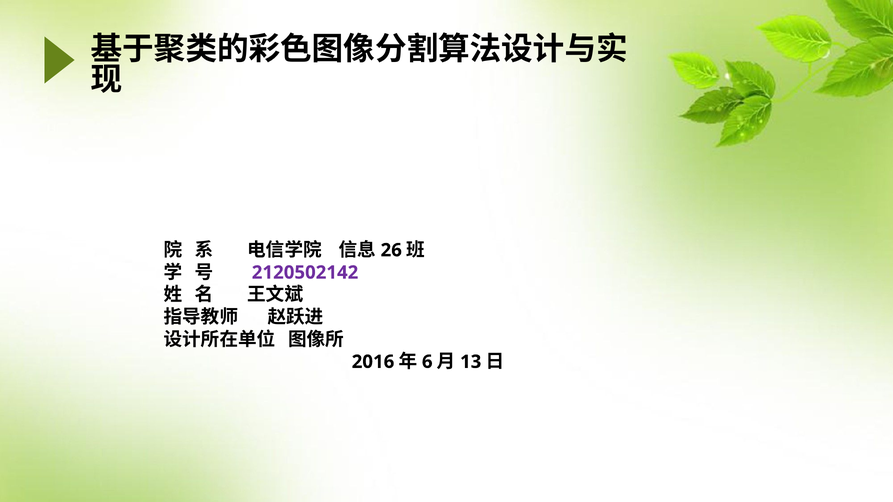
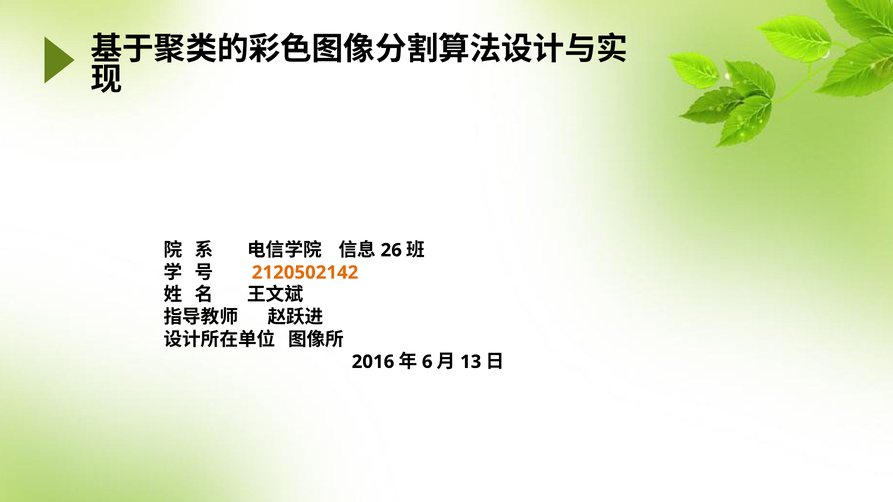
2120502142 colour: purple -> orange
